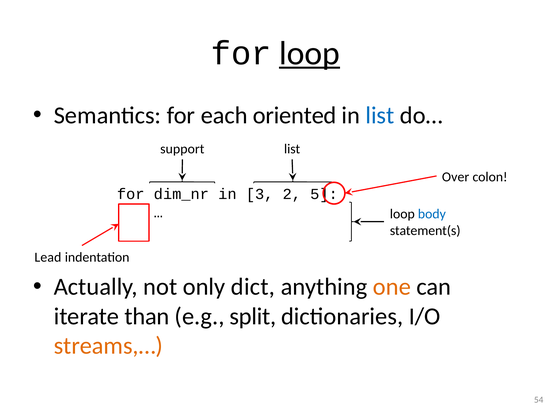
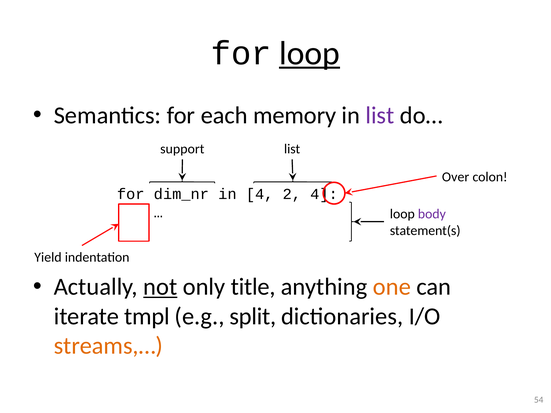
oriented: oriented -> memory
list at (380, 116) colour: blue -> purple
in 3: 3 -> 4
2 5: 5 -> 4
body colour: blue -> purple
Lead: Lead -> Yield
not underline: none -> present
dict: dict -> title
than: than -> tmpl
